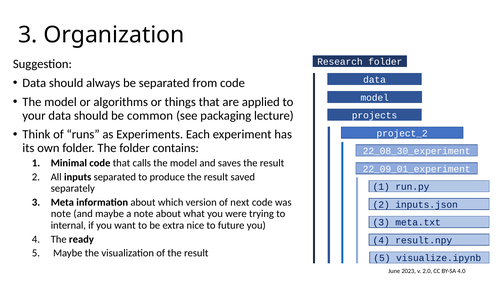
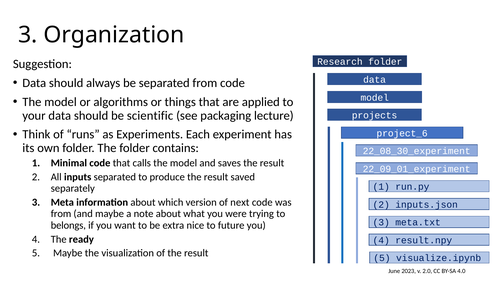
common: common -> scientific
project_2: project_2 -> project_6
note at (61, 213): note -> from
internal: internal -> belongs
